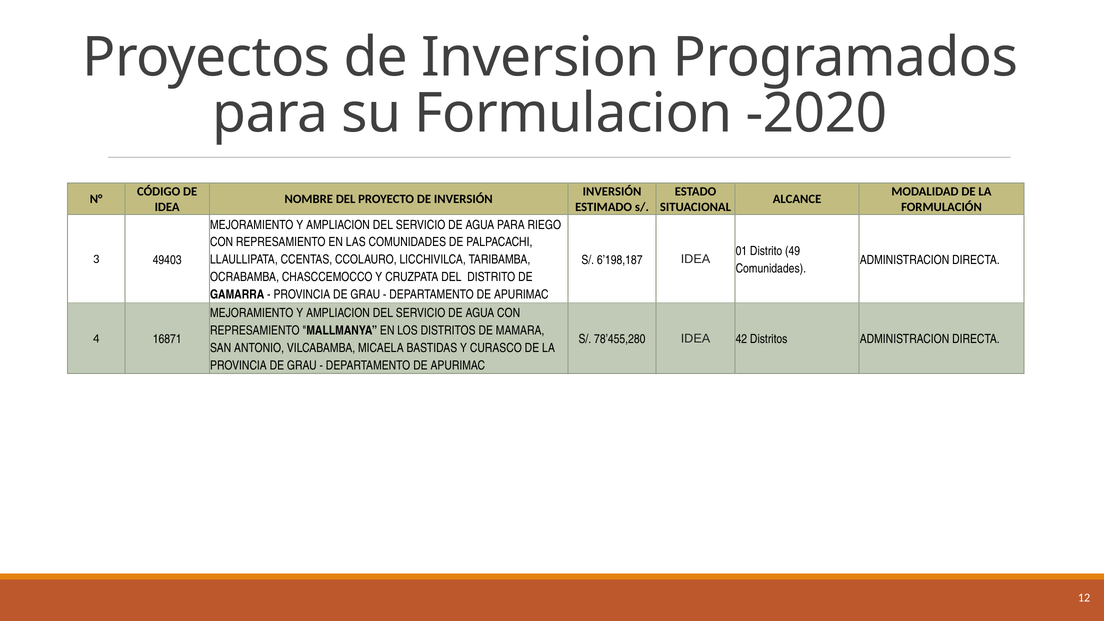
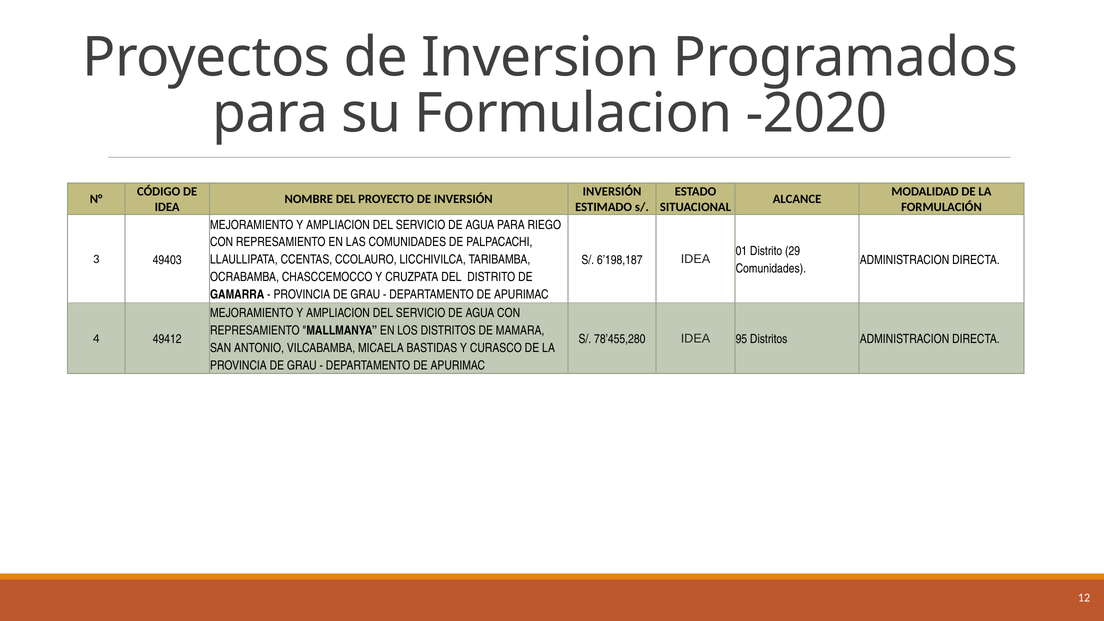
49: 49 -> 29
16871: 16871 -> 49412
42: 42 -> 95
